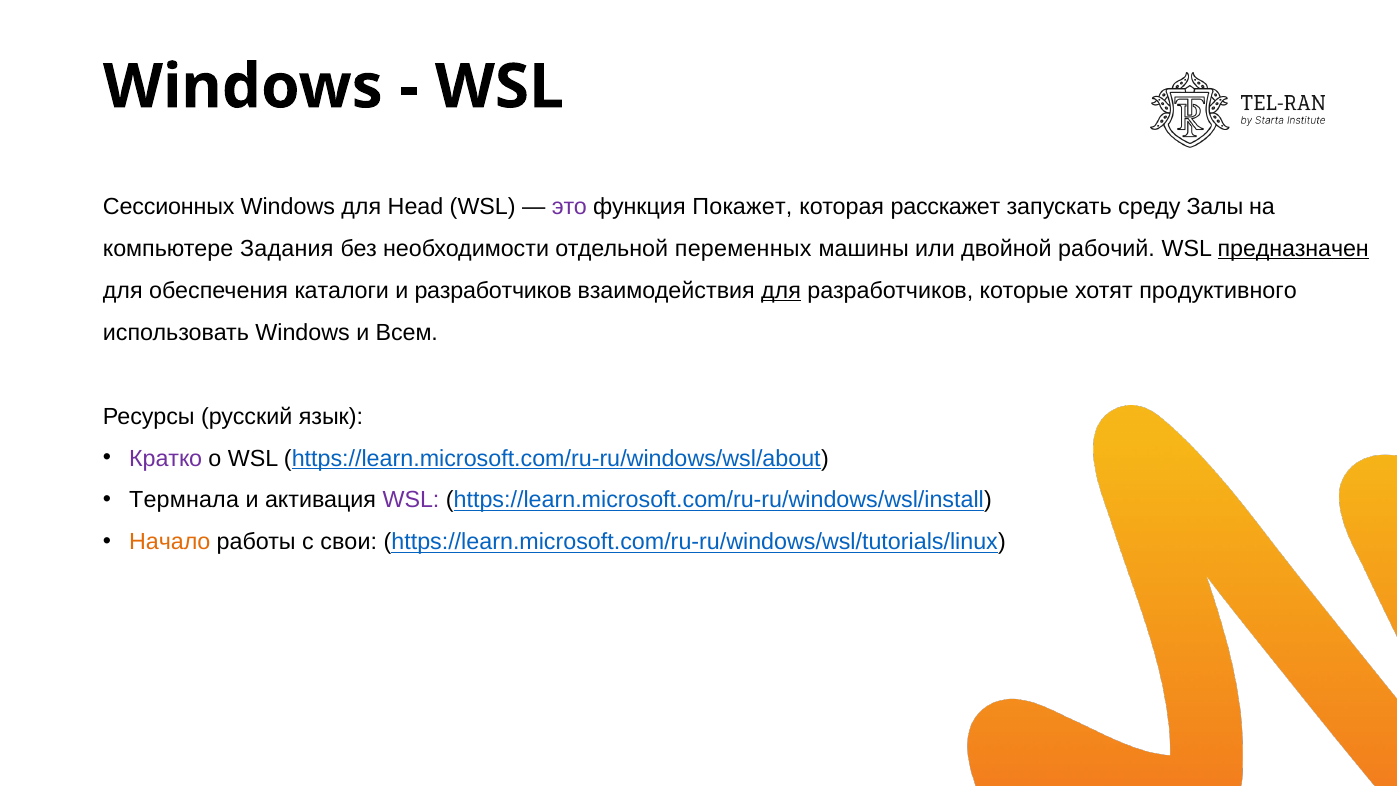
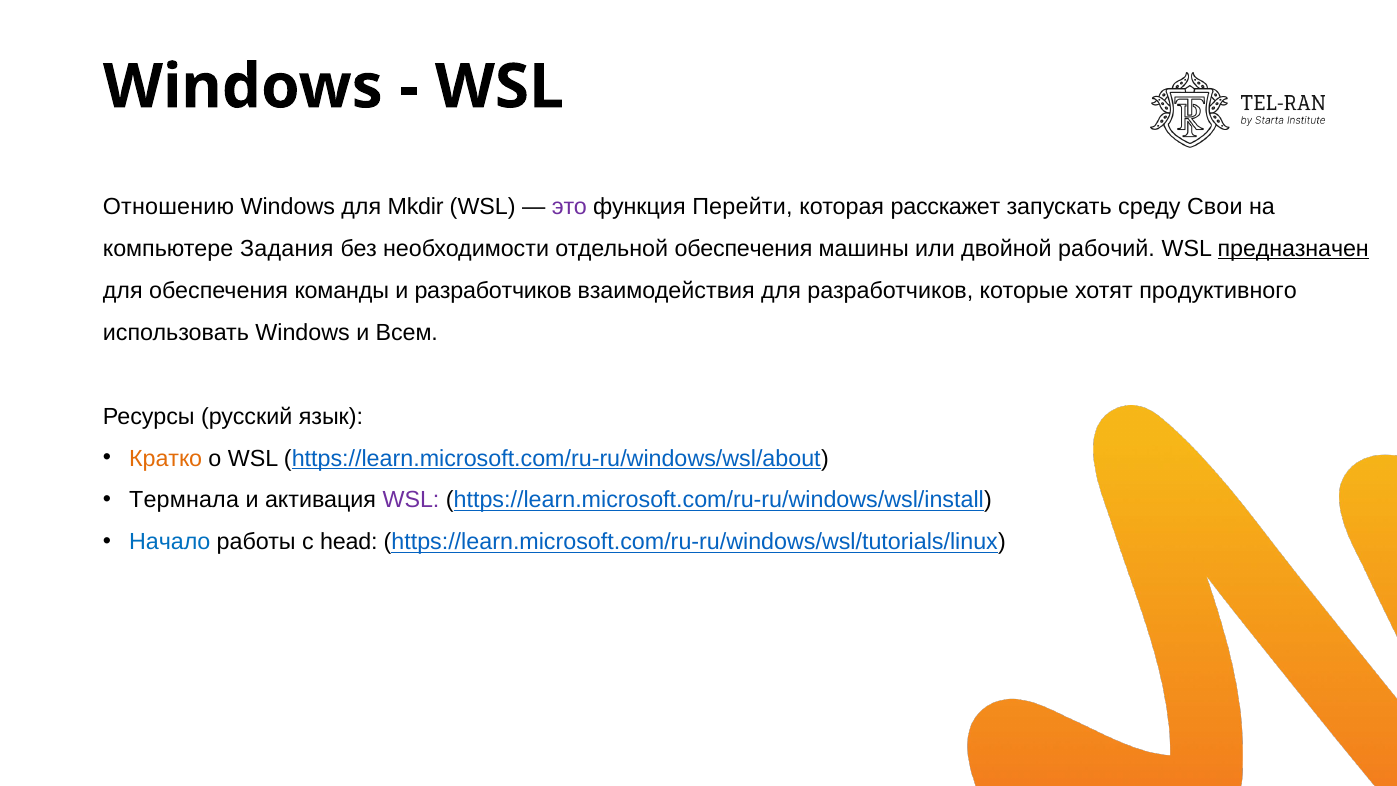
Сессионных: Сессионных -> Отношению
Head: Head -> Mkdir
Покажет: Покажет -> Перейти
Залы: Залы -> Свои
отдельной переменных: переменных -> обеспечения
каталоги: каталоги -> команды
для at (781, 291) underline: present -> none
Кратко colour: purple -> orange
Начало colour: orange -> blue
свои: свои -> head
